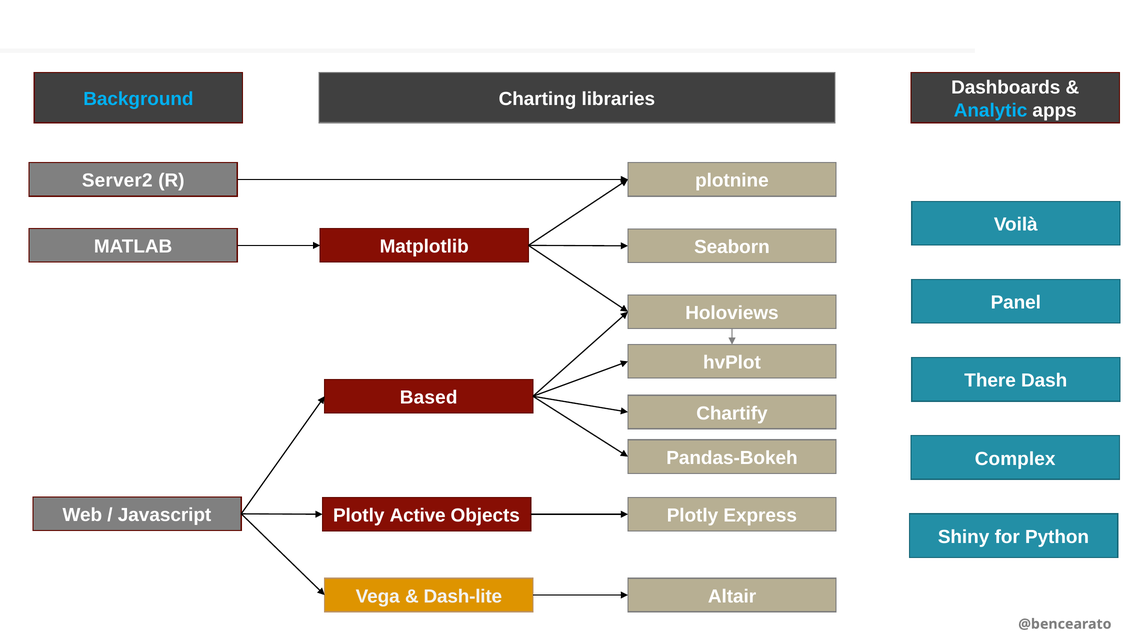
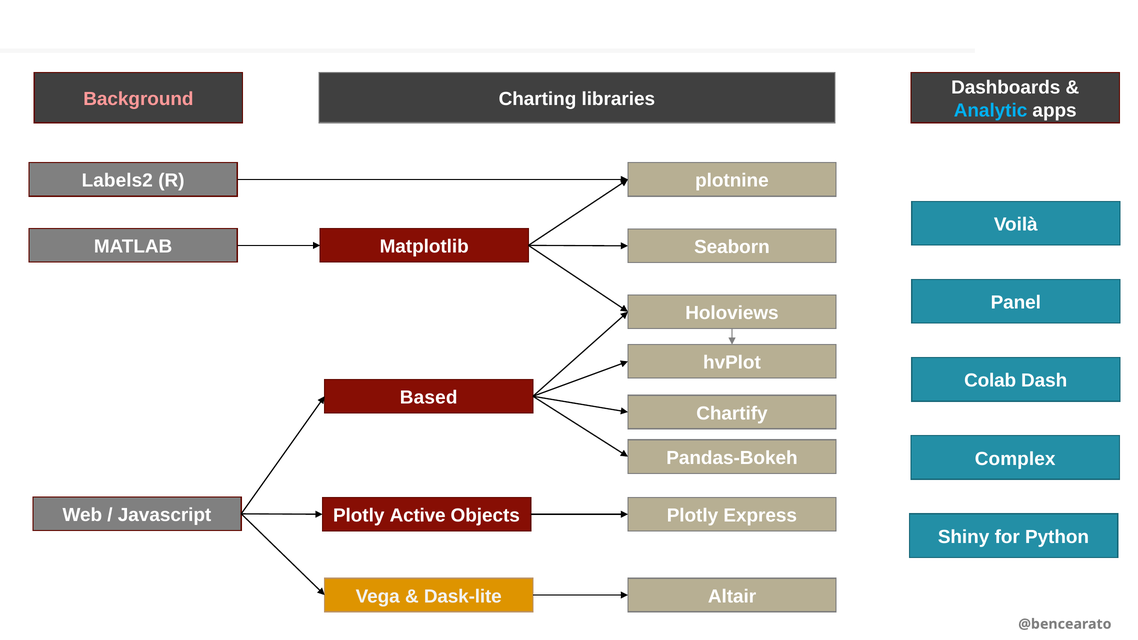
Background colour: light blue -> pink
Server2: Server2 -> Labels2
There: There -> Colab
Dash-lite: Dash-lite -> Dask-lite
